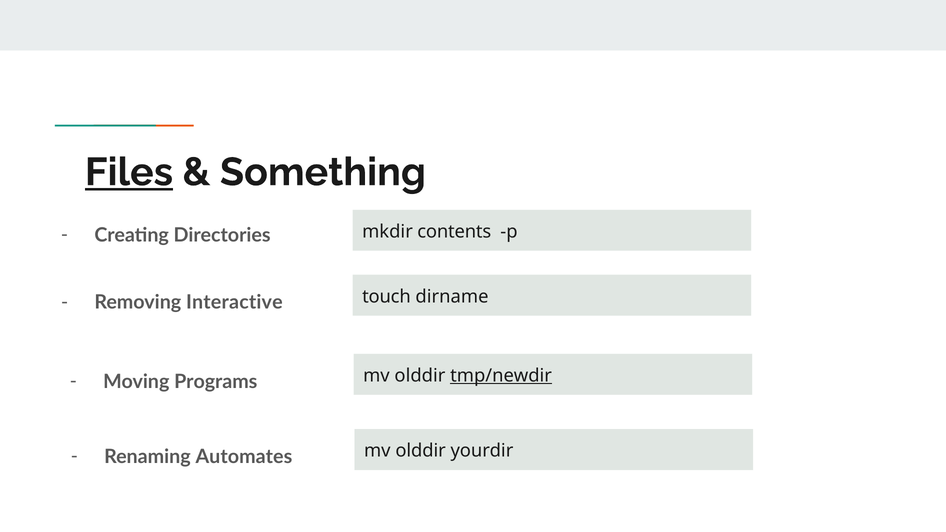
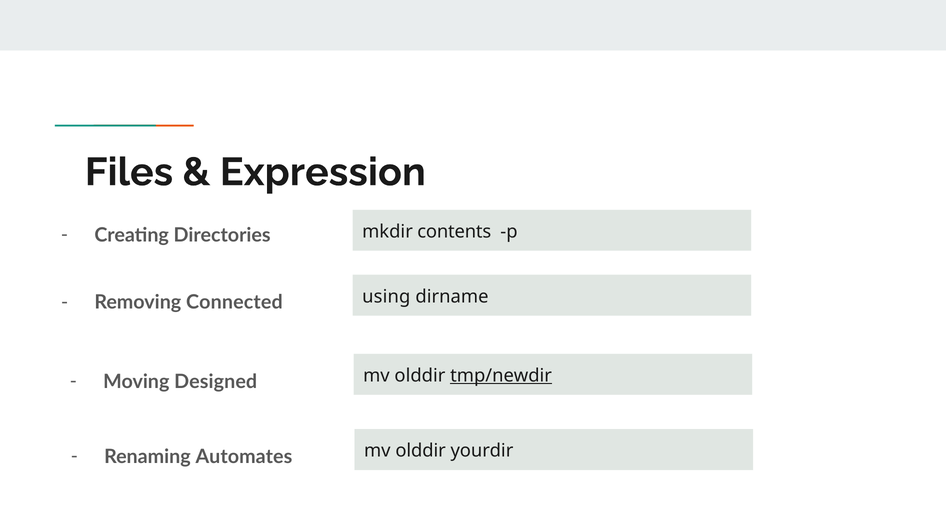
Files underline: present -> none
Something: Something -> Expression
touch: touch -> using
Interactive: Interactive -> Connected
Programs: Programs -> Designed
